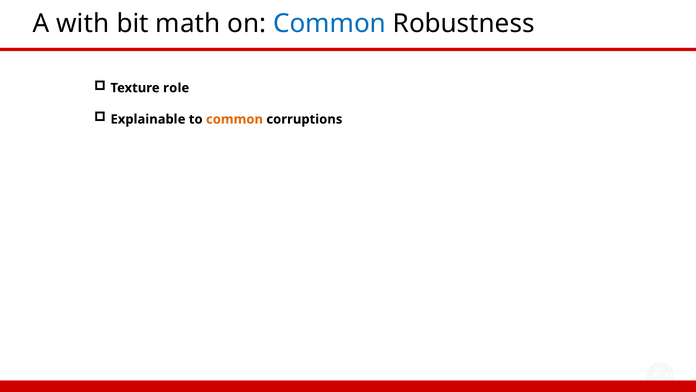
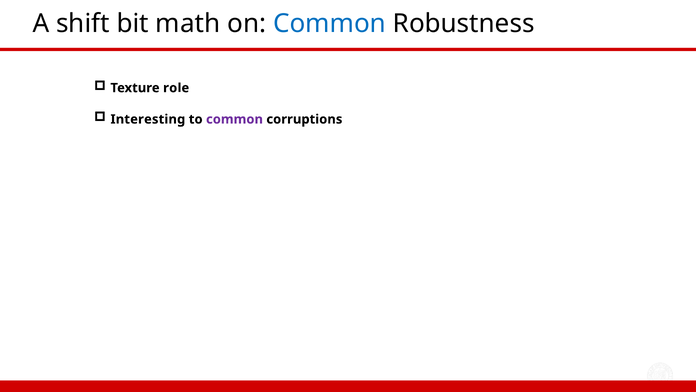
with: with -> shift
Explainable: Explainable -> Interesting
common at (234, 119) colour: orange -> purple
